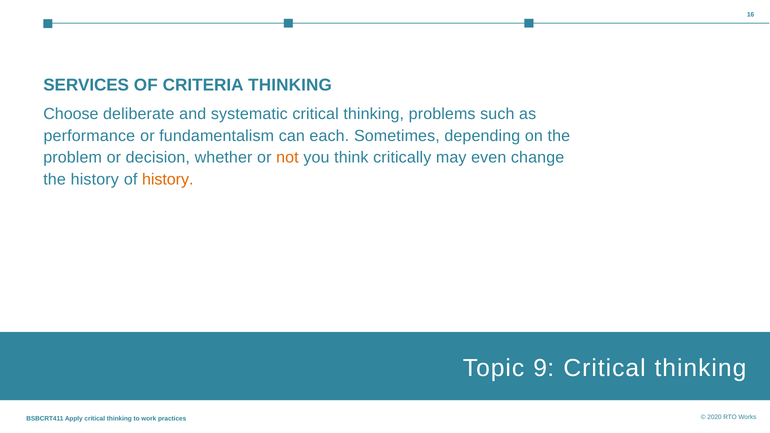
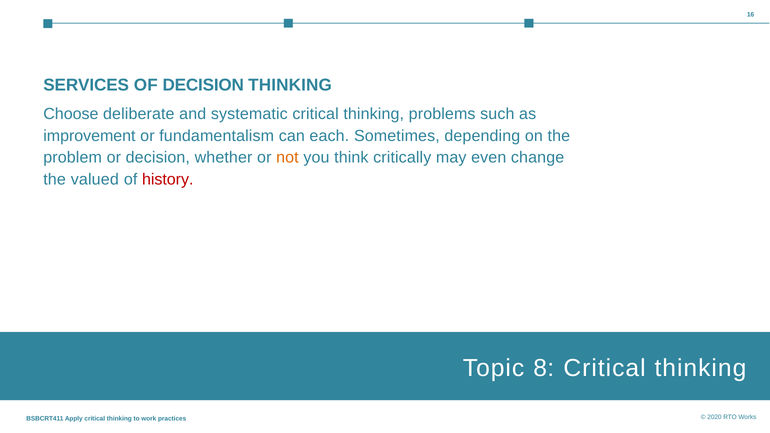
OF CRITERIA: CRITERIA -> DECISION
performance: performance -> improvement
the history: history -> valued
history at (168, 180) colour: orange -> red
9: 9 -> 8
